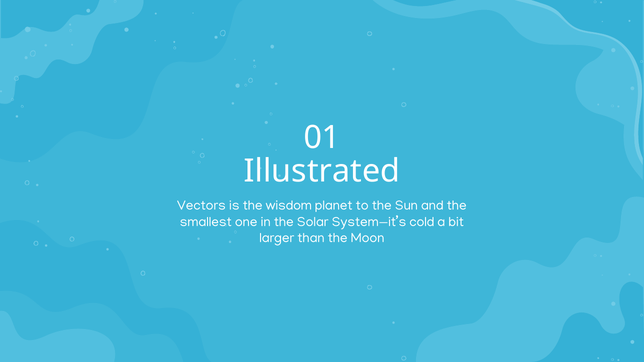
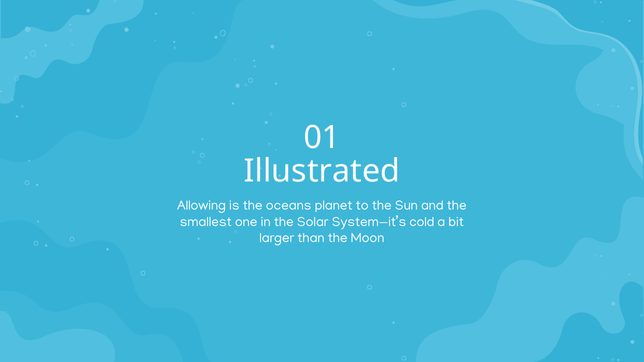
Vectors: Vectors -> Allowing
wisdom: wisdom -> oceans
